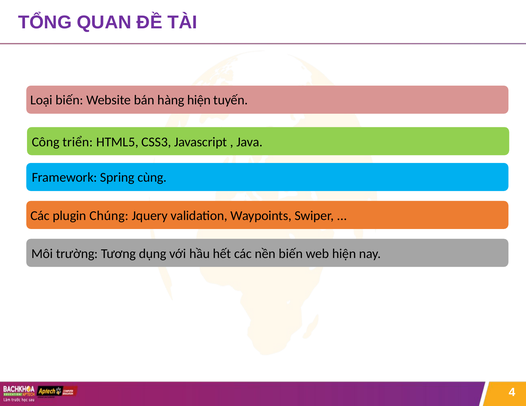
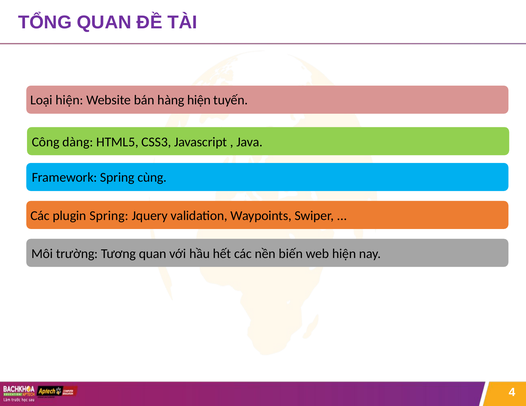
Loại biến: biến -> hiện
triển: triển -> dàng
plugin Chúng: Chúng -> Spring
Tương dụng: dụng -> quan
